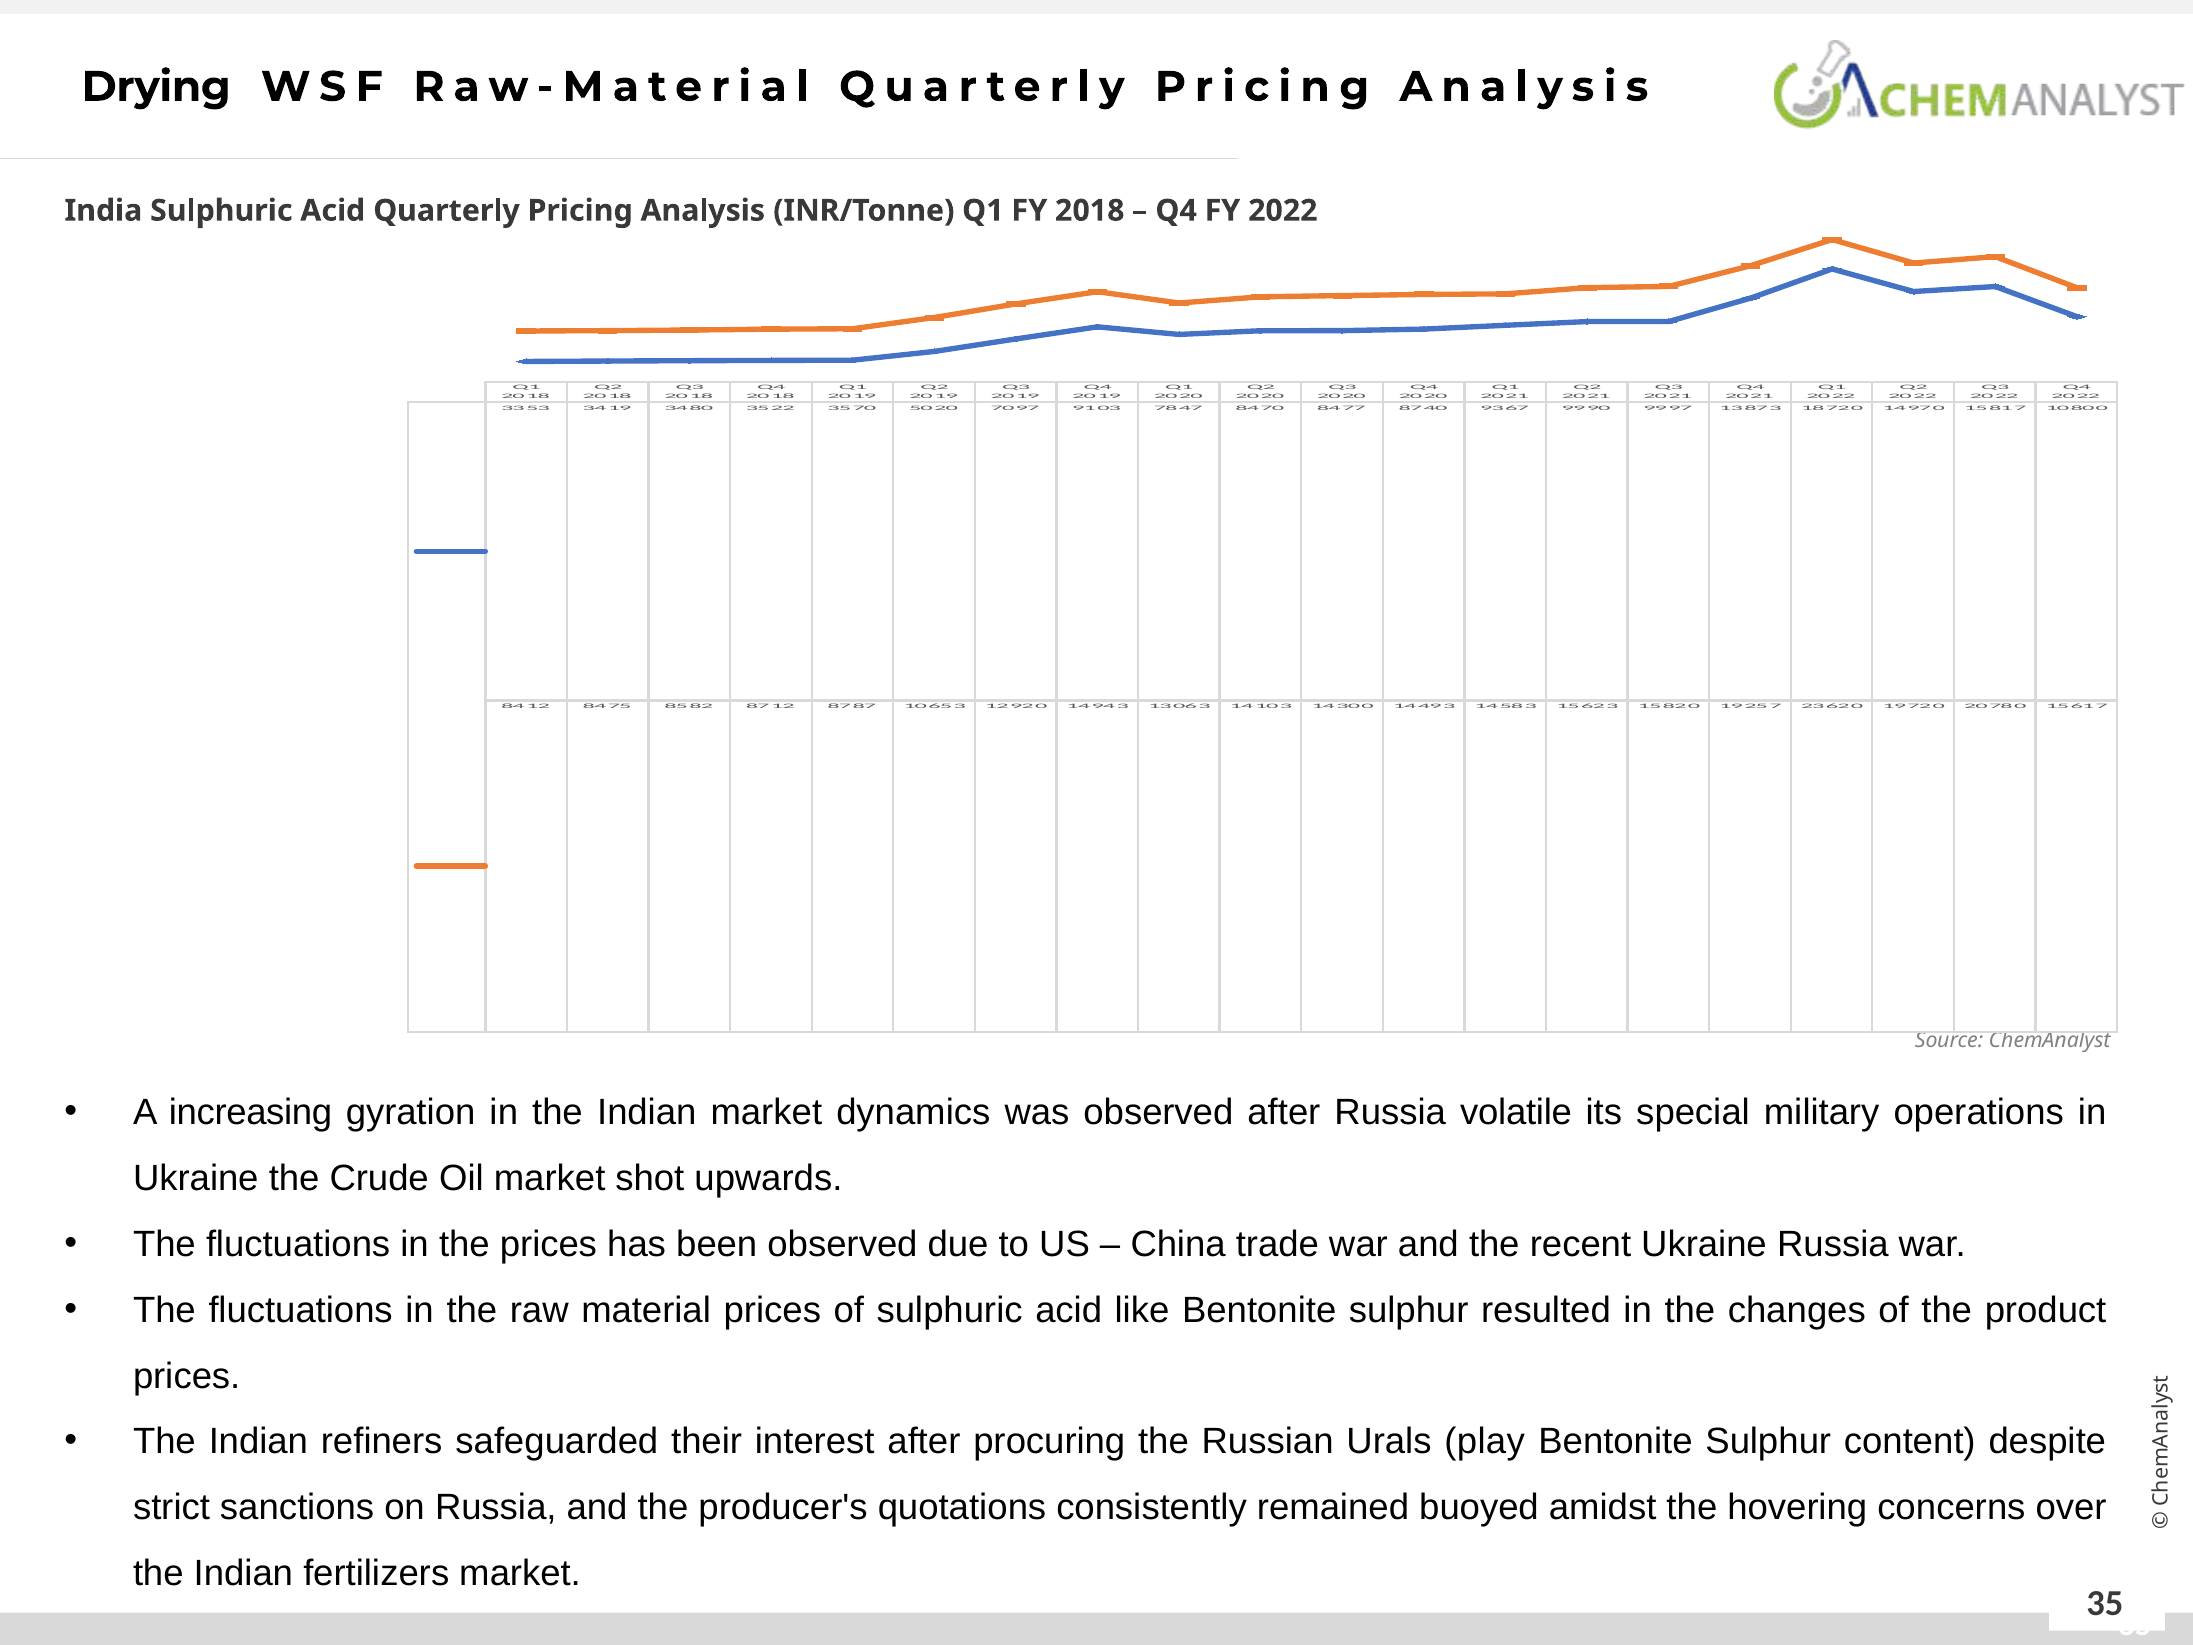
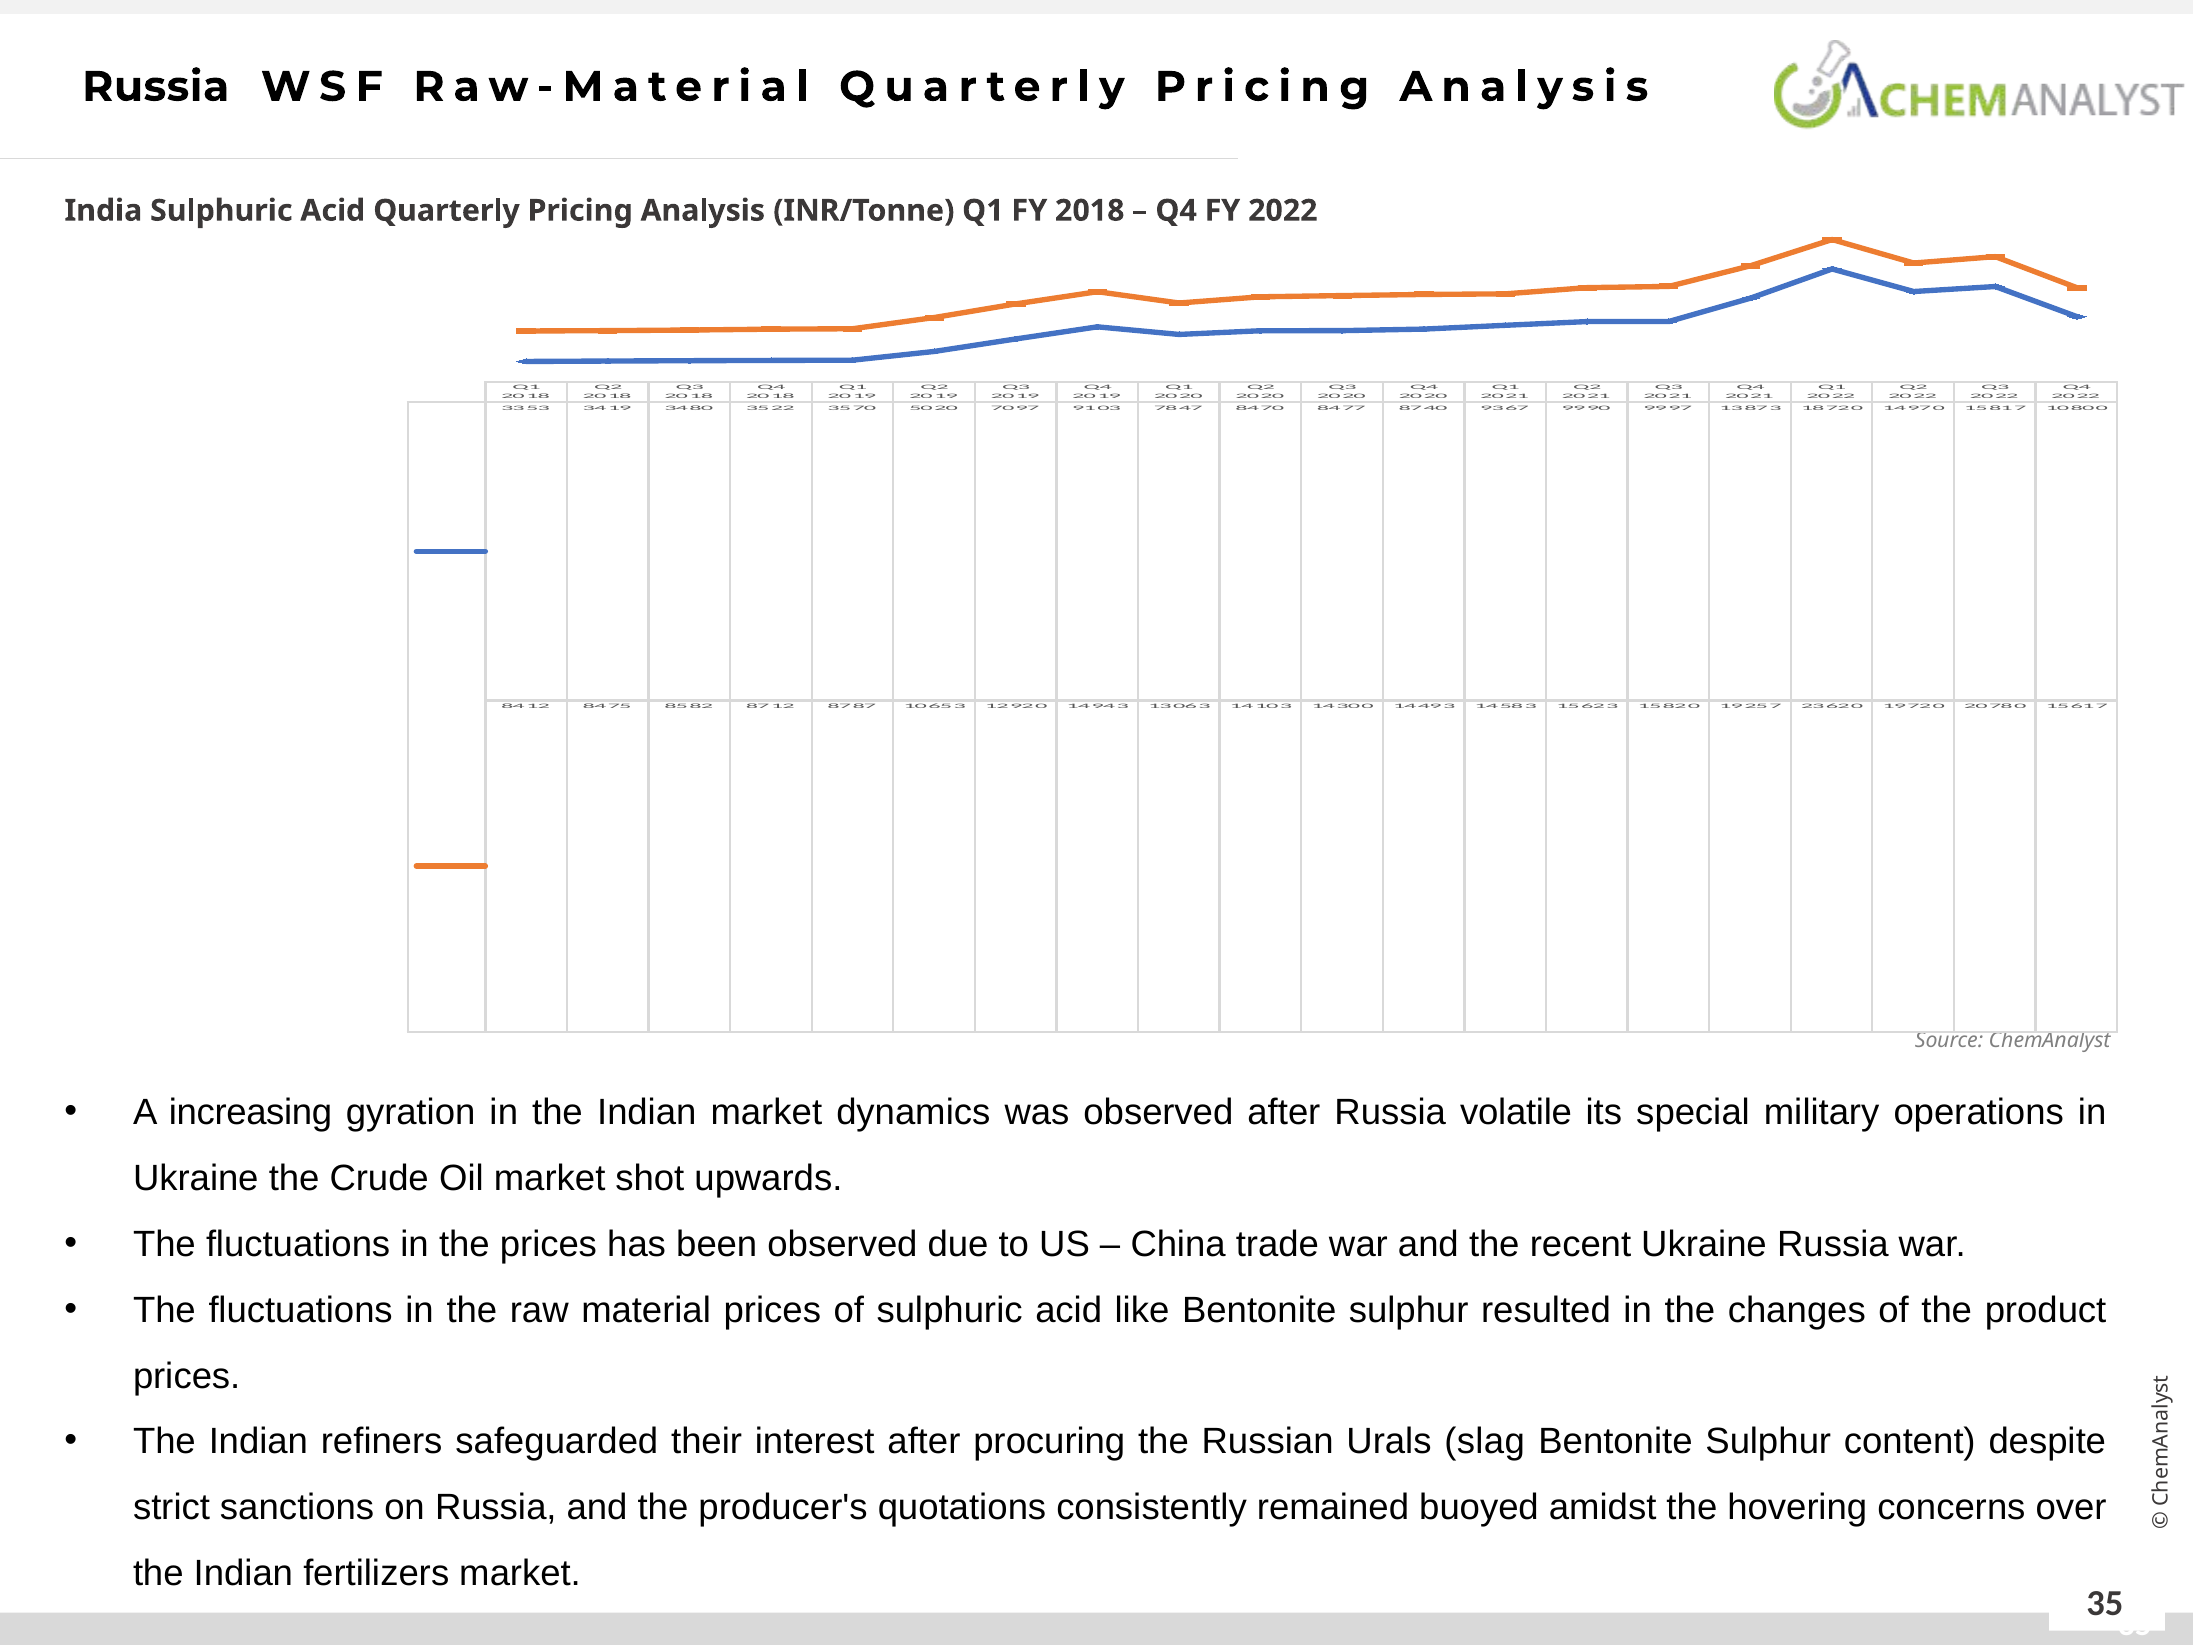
Drying at (156, 87): Drying -> Russia
play: play -> slag
